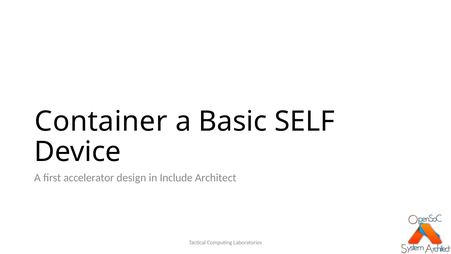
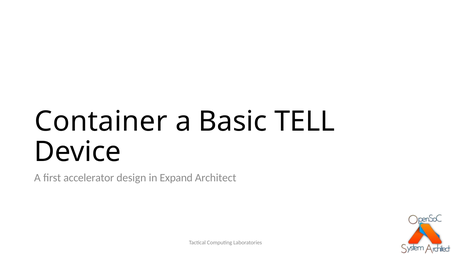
SELF: SELF -> TELL
Include: Include -> Expand
